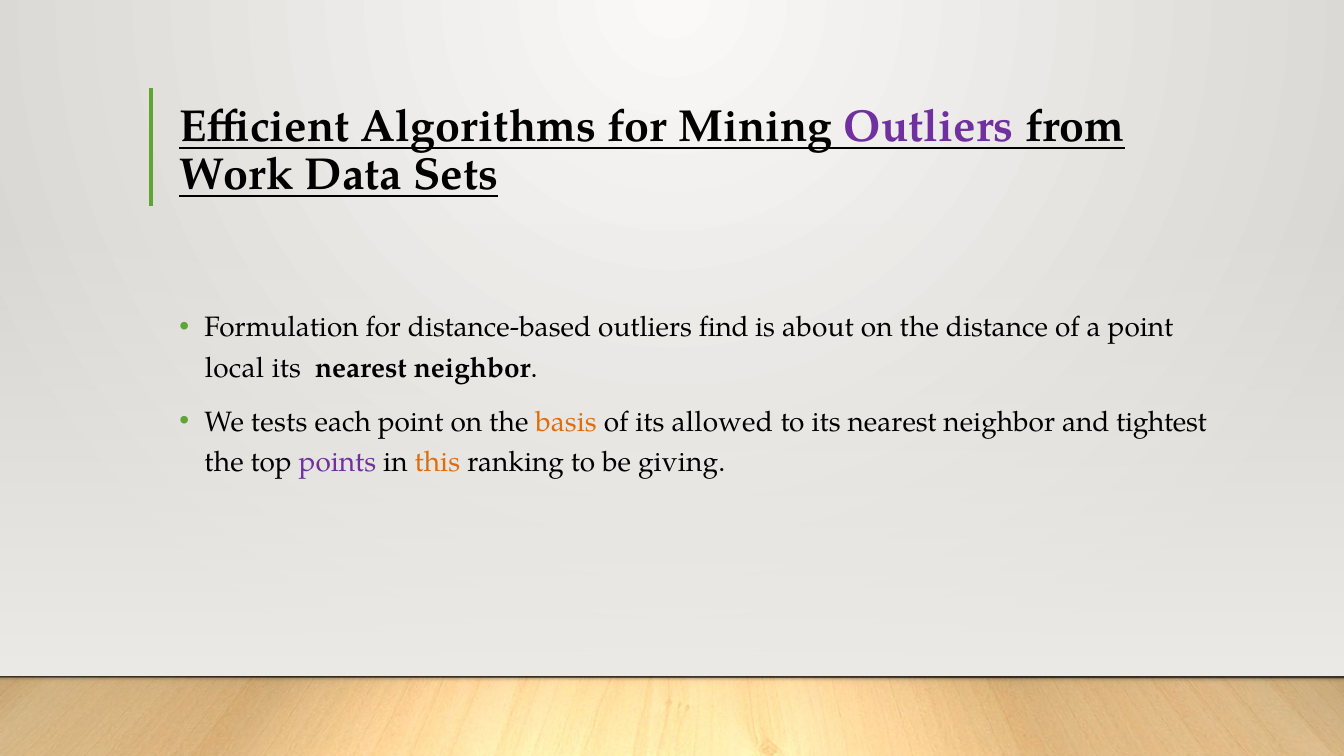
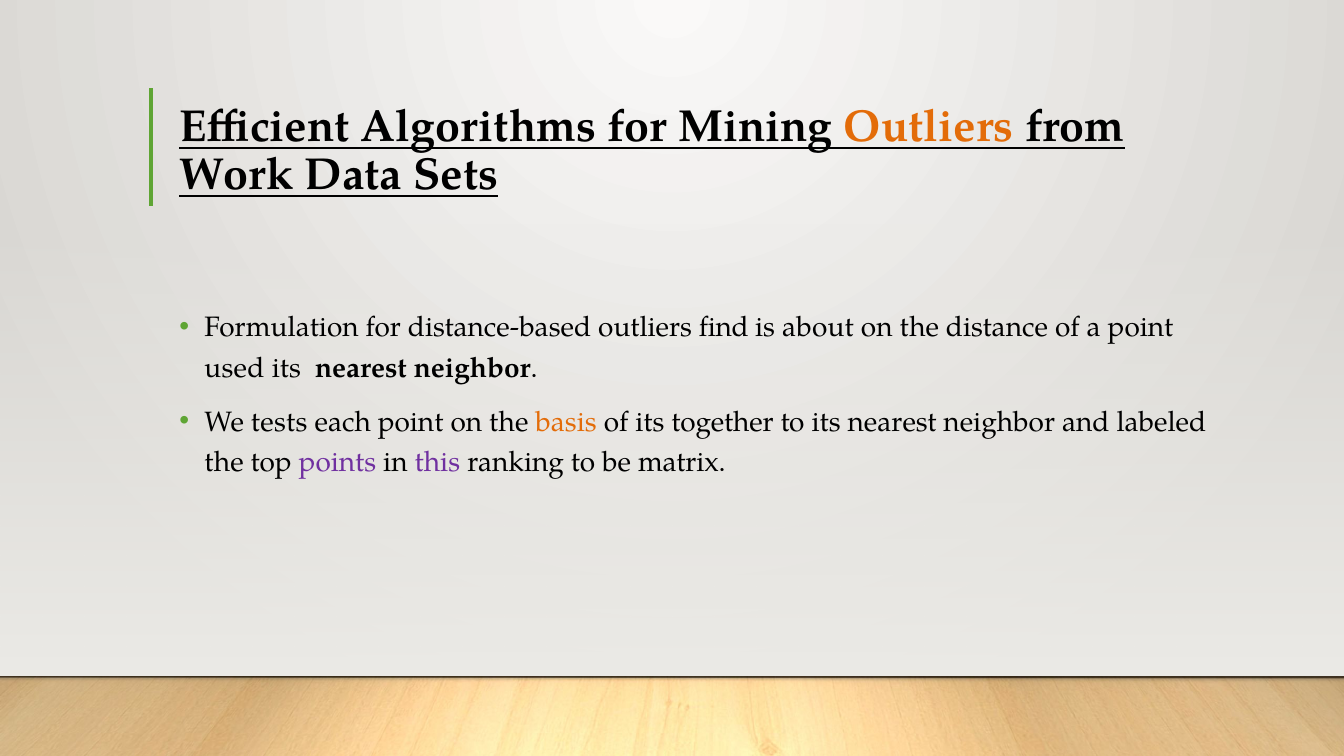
Outliers at (929, 126) colour: purple -> orange
local: local -> used
allowed: allowed -> together
tightest: tightest -> labeled
this colour: orange -> purple
giving: giving -> matrix
